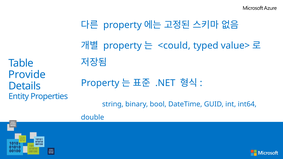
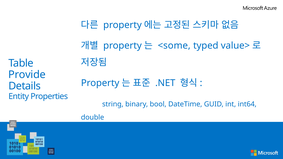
<could: <could -> <some
